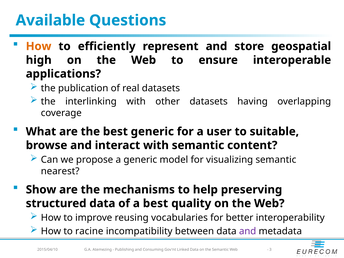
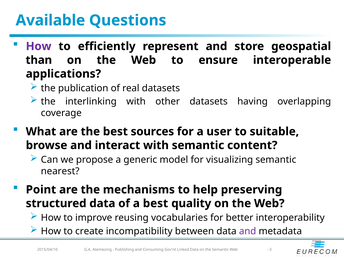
How at (39, 46) colour: orange -> purple
high: high -> than
best generic: generic -> sources
Show: Show -> Point
racine: racine -> create
